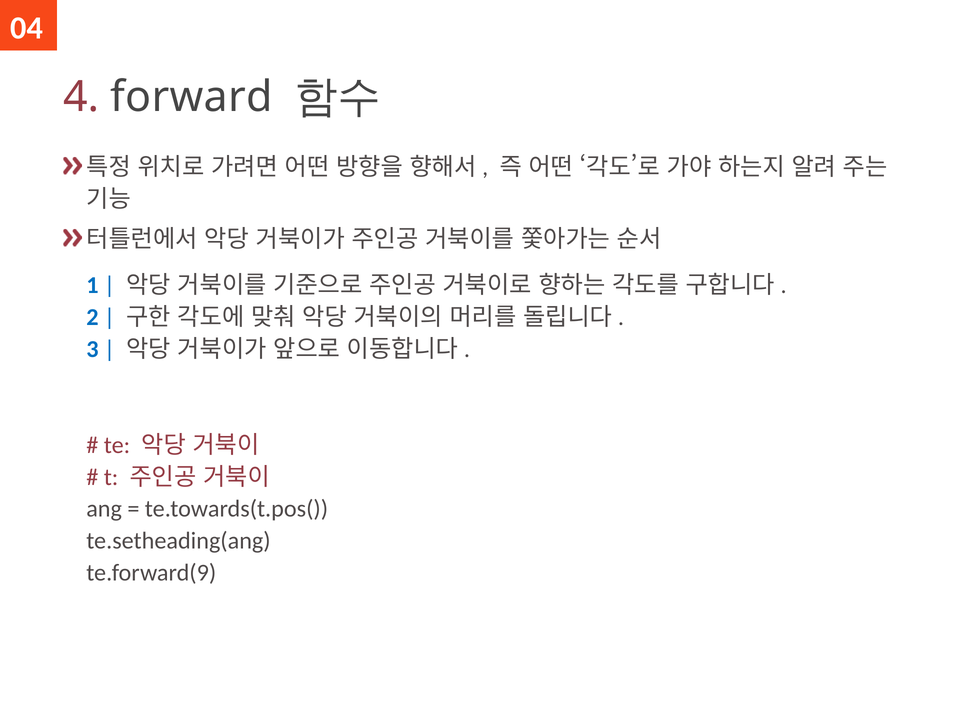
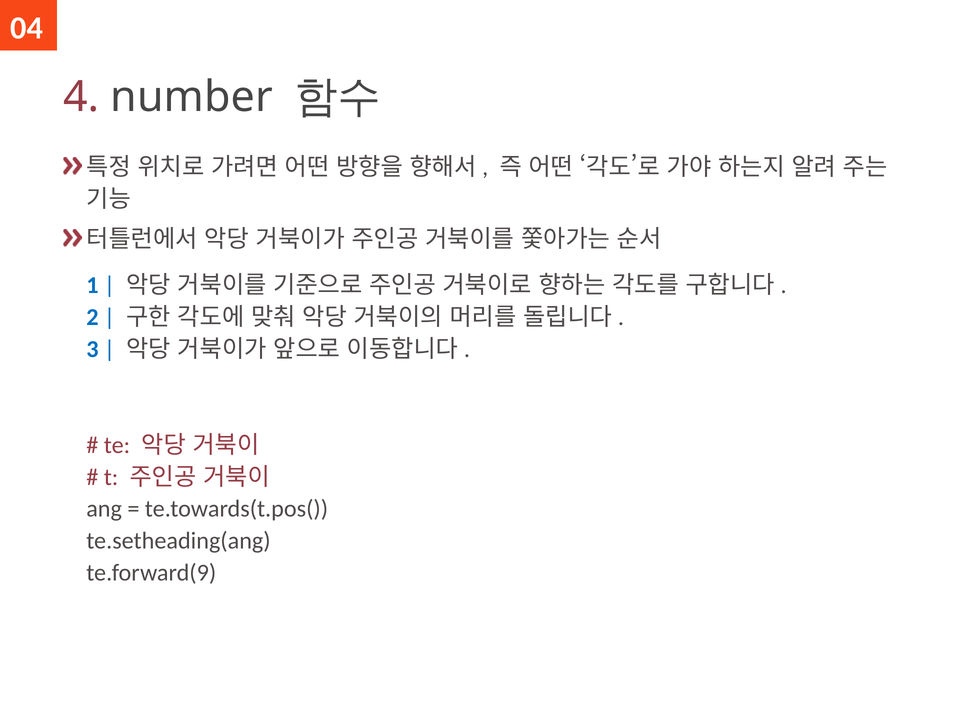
forward: forward -> number
